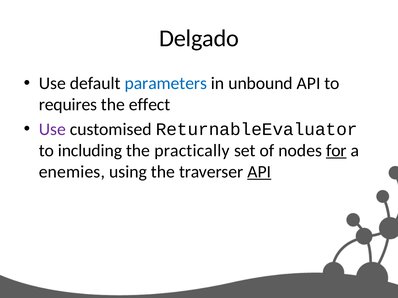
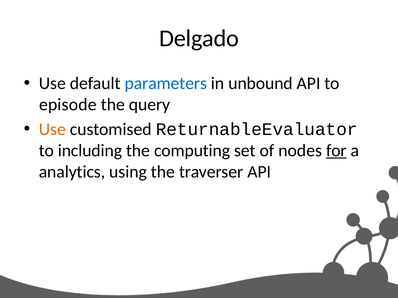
requires: requires -> episode
effect: effect -> query
Use at (52, 129) colour: purple -> orange
practically: practically -> computing
enemies: enemies -> analytics
API at (259, 172) underline: present -> none
